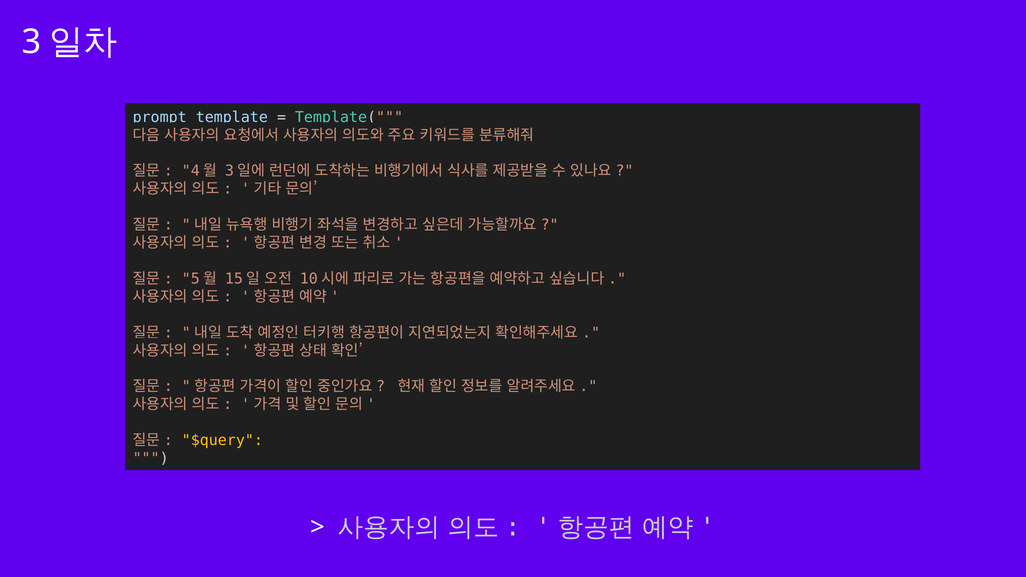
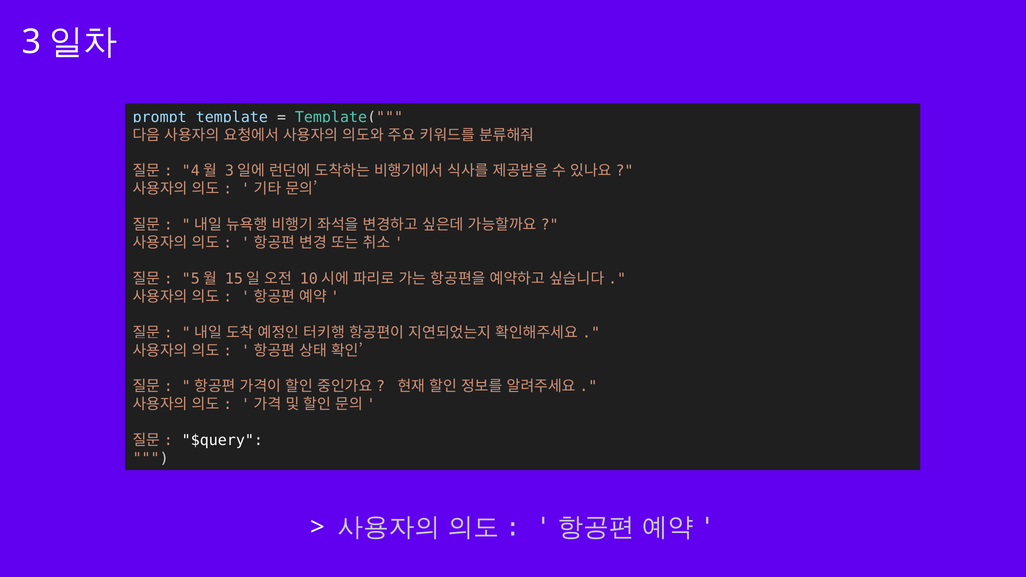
$query colour: yellow -> white
